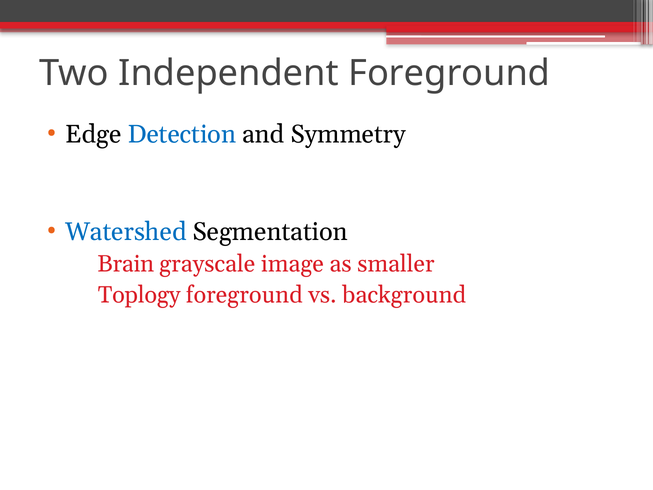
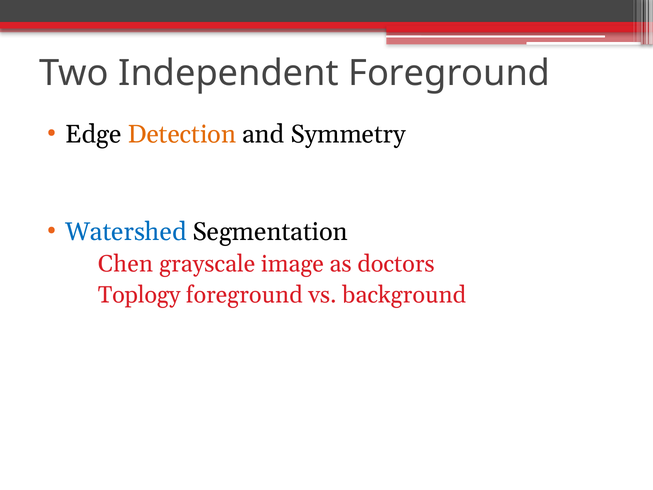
Detection colour: blue -> orange
Brain: Brain -> Chen
smaller: smaller -> doctors
